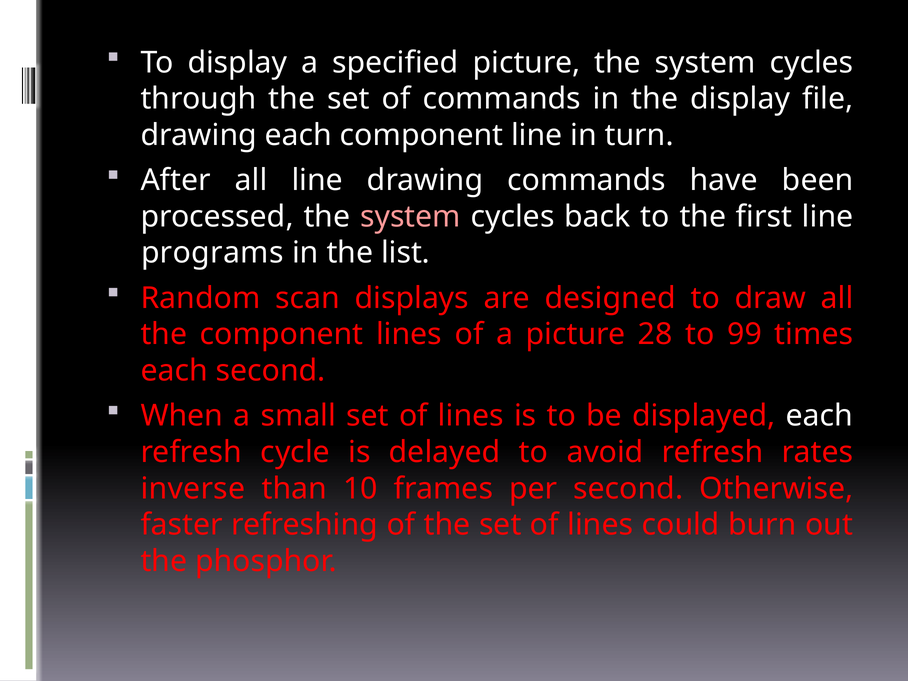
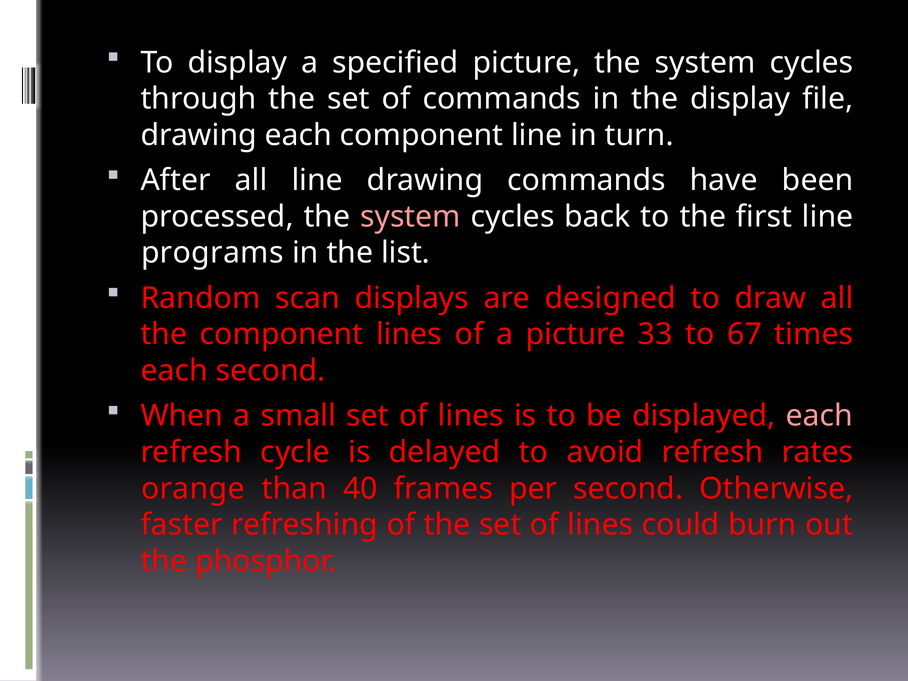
28: 28 -> 33
99: 99 -> 67
each at (819, 416) colour: white -> pink
inverse: inverse -> orange
10: 10 -> 40
